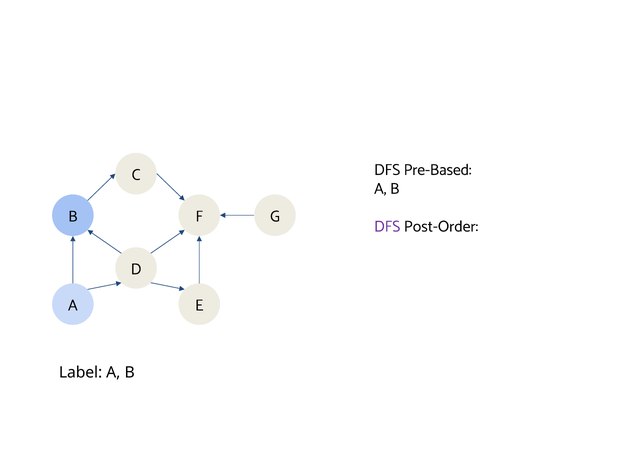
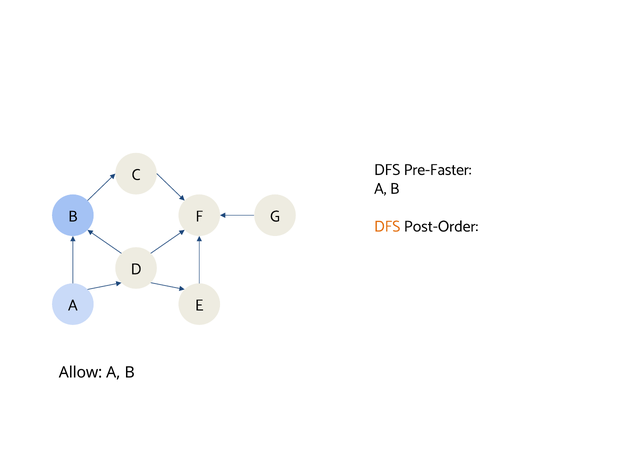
Pre-Based: Pre-Based -> Pre-Faster
DFS at (387, 226) colour: purple -> orange
Label: Label -> Allow
